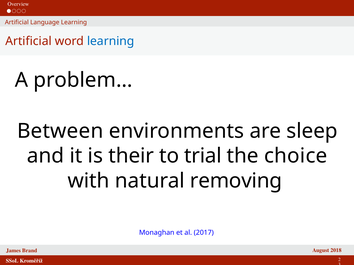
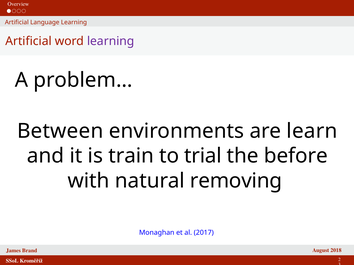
learning at (111, 41) colour: blue -> purple
sleep: sleep -> learn
their: their -> train
choice: choice -> before
